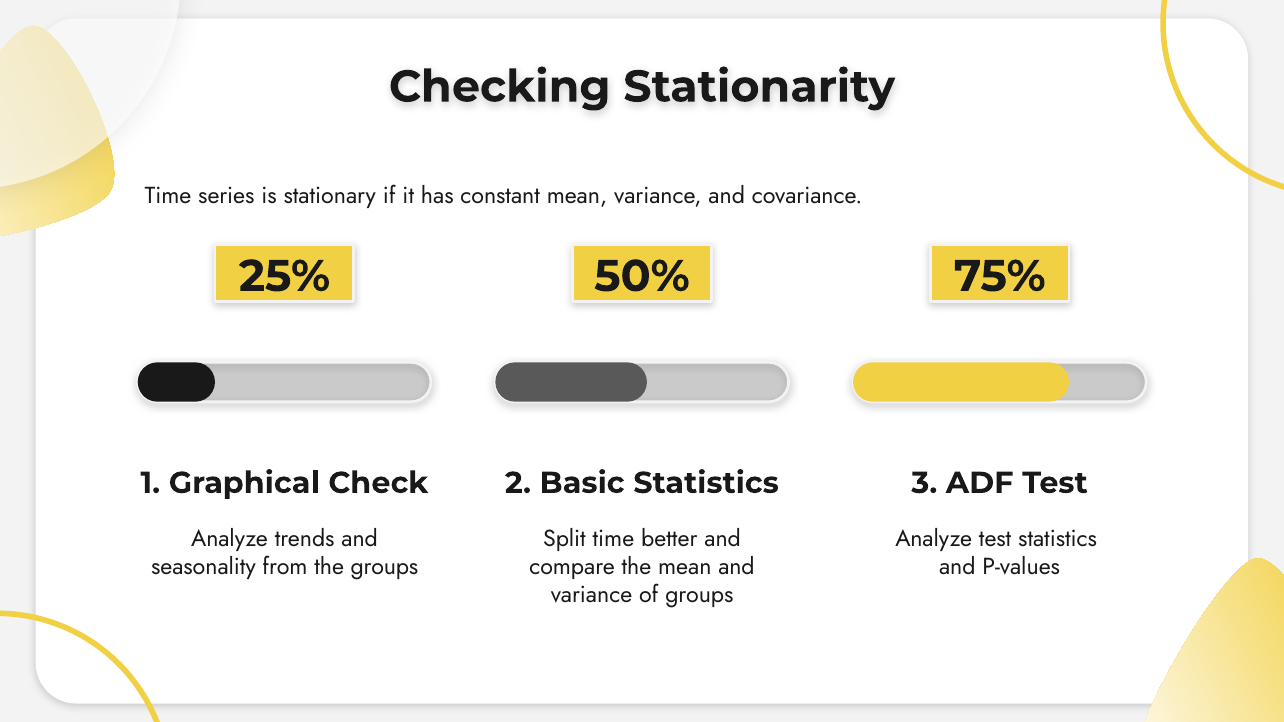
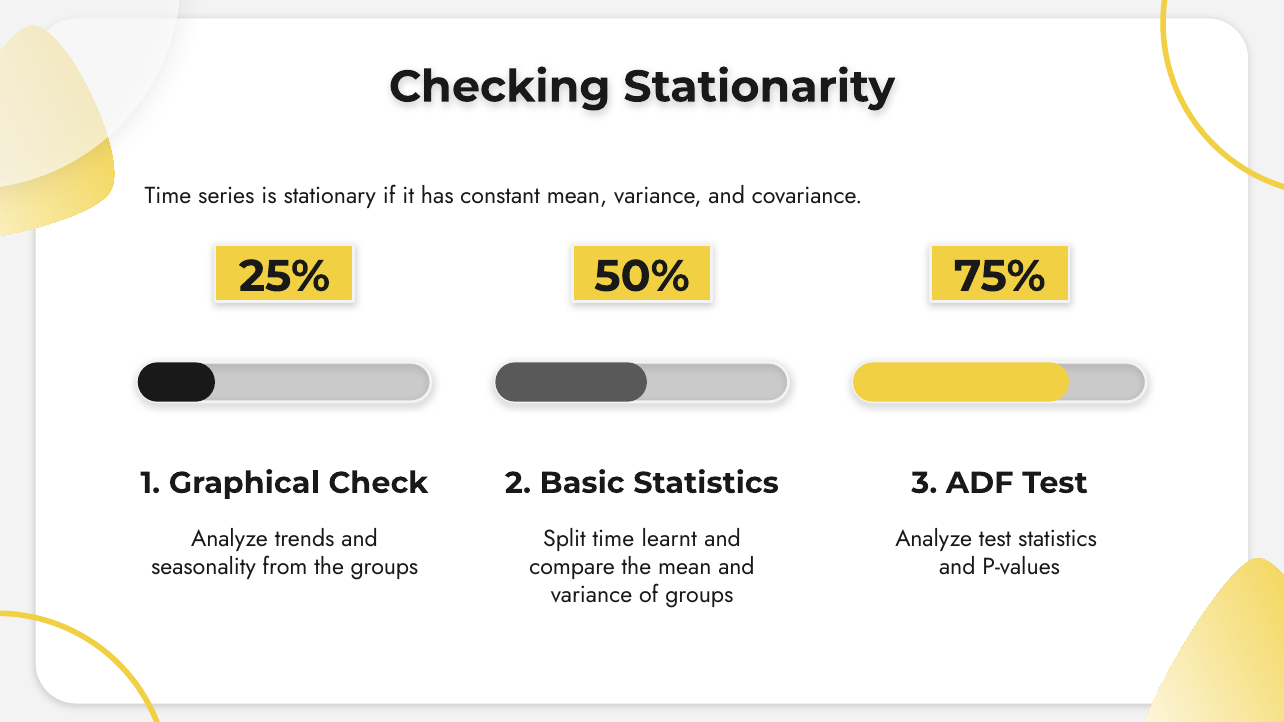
better: better -> learnt
